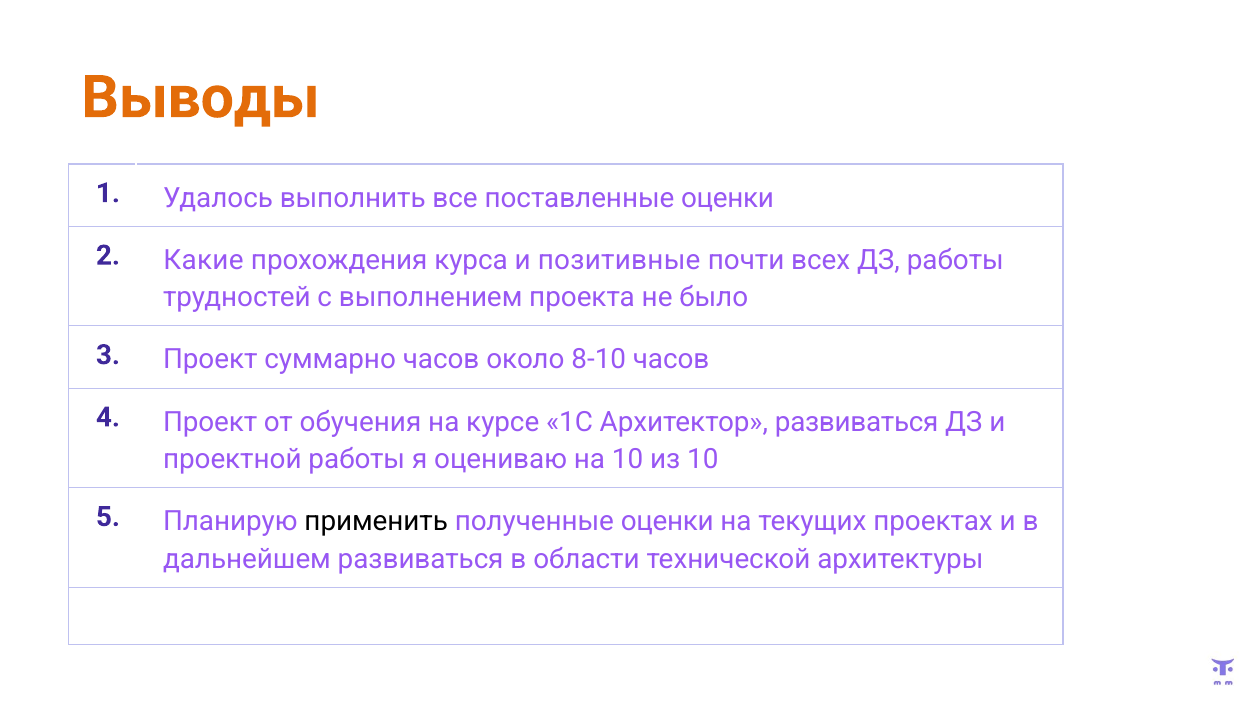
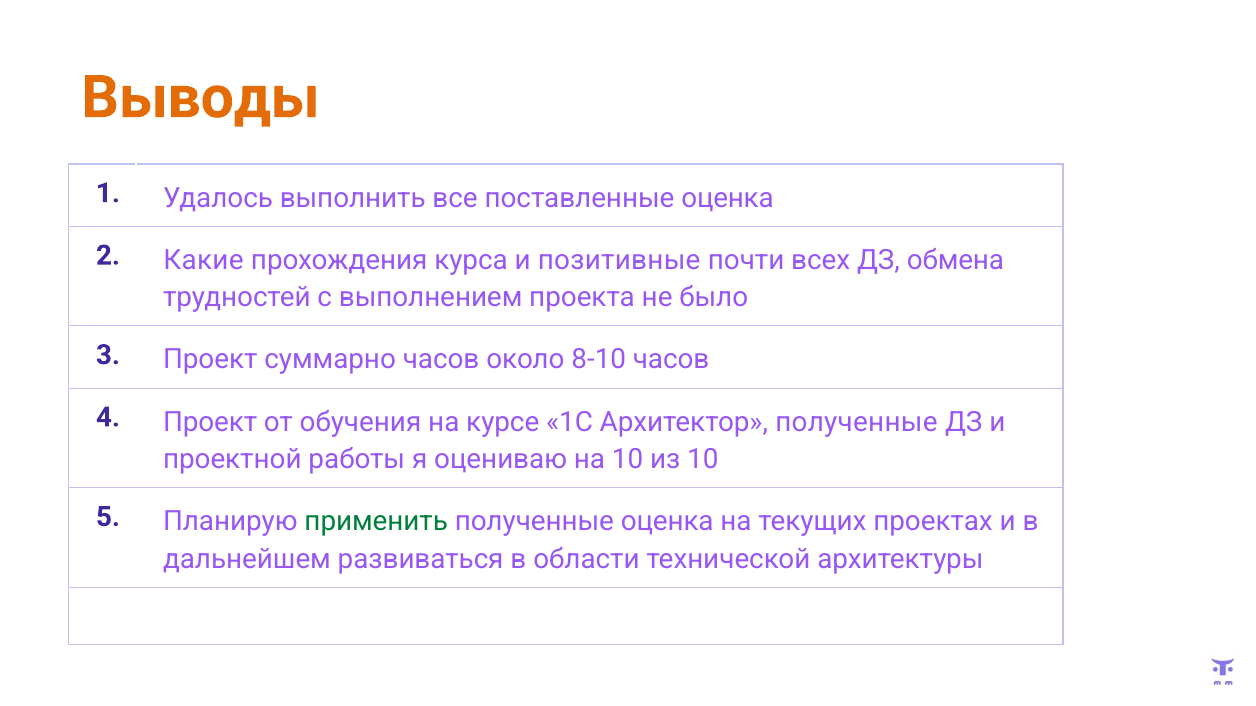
поставленные оценки: оценки -> оценка
ДЗ работы: работы -> обмена
Архитектор развиваться: развиваться -> полученные
применить colour: black -> green
полученные оценки: оценки -> оценка
